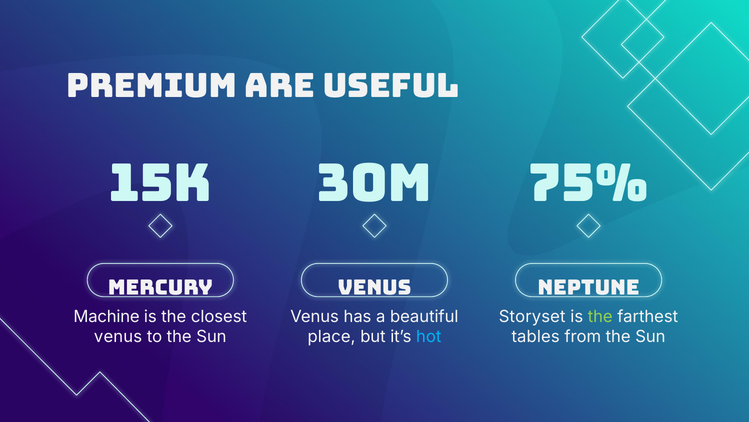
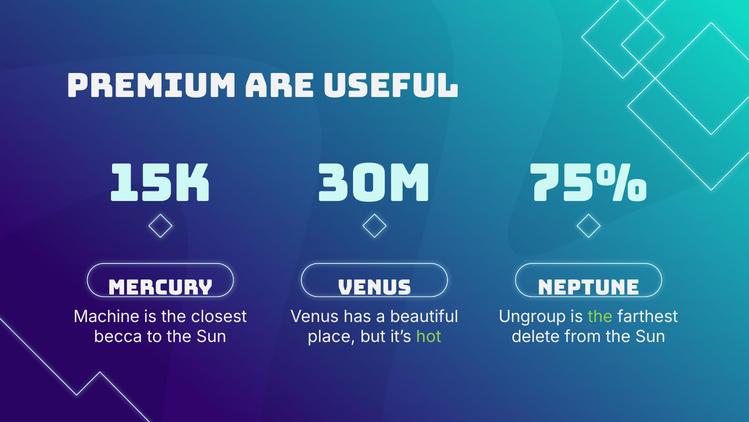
Storyset: Storyset -> Ungroup
venus at (118, 336): venus -> becca
hot colour: light blue -> light green
tables: tables -> delete
